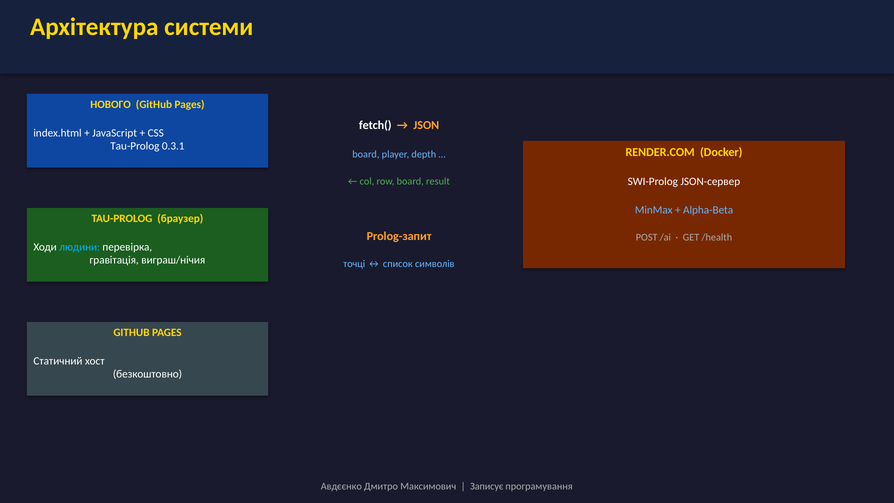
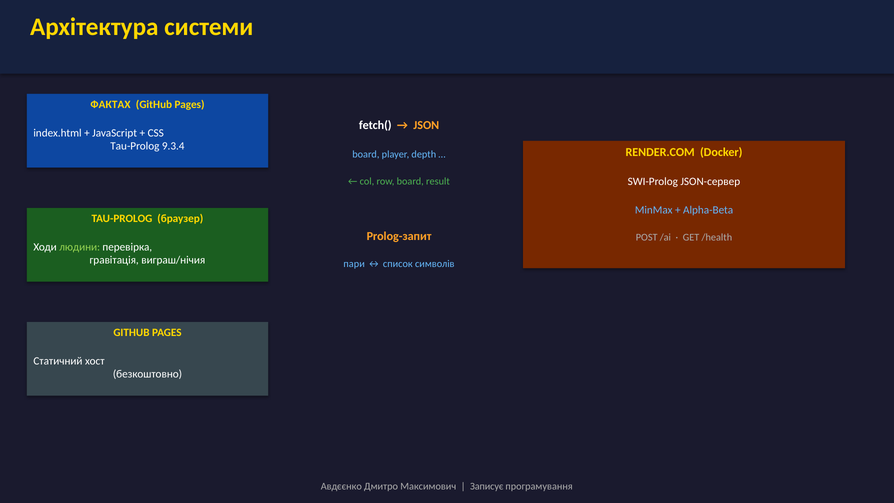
НОВОГО: НОВОГО -> ФАКТАХ
0.3.1: 0.3.1 -> 9.3.4
людини colour: light blue -> light green
точці: точці -> пари
